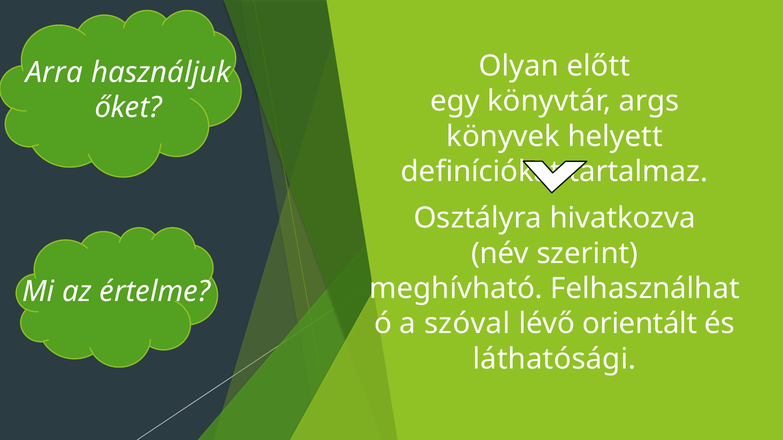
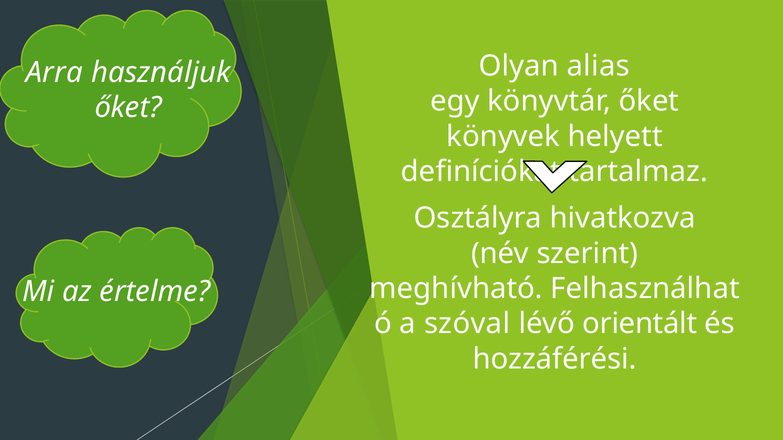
előtt: előtt -> alias
könyvtár args: args -> őket
láthatósági: láthatósági -> hozzáférési
